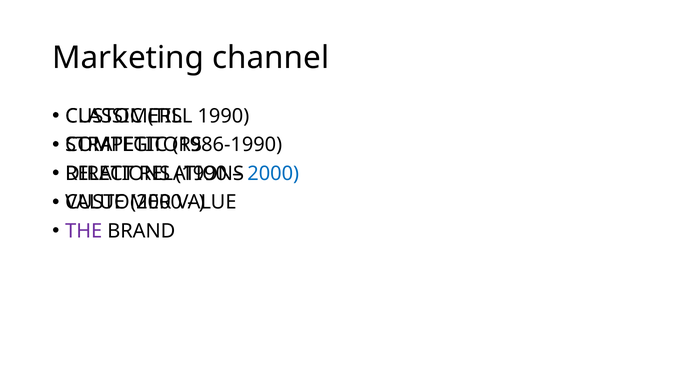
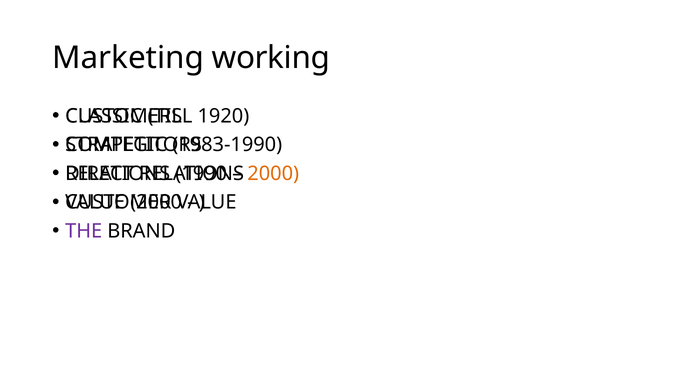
channel: channel -> working
1990 at (223, 116): 1990 -> 1920
1986-1990: 1986-1990 -> 1983-1990
2000 at (273, 174) colour: blue -> orange
